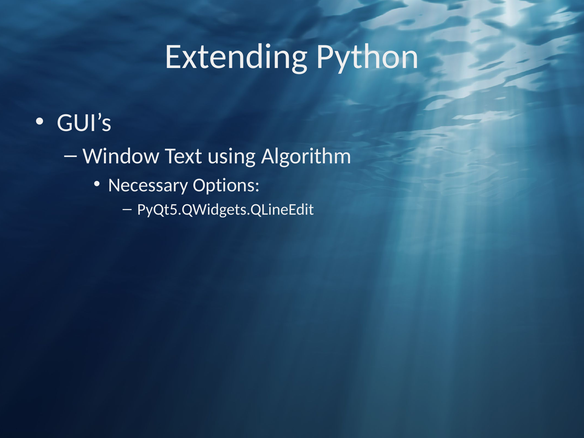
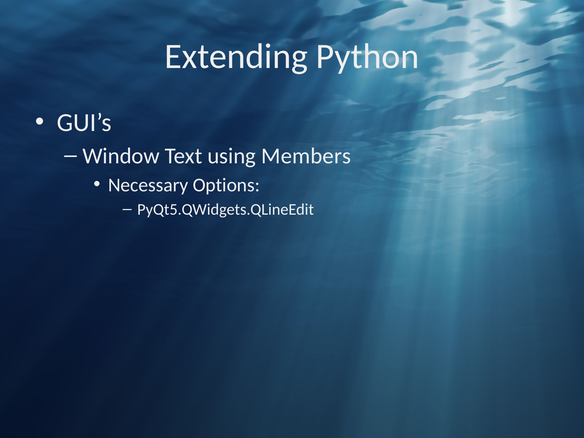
Algorithm: Algorithm -> Members
